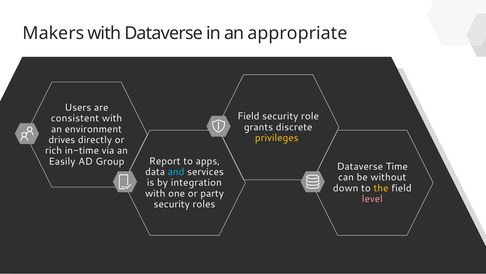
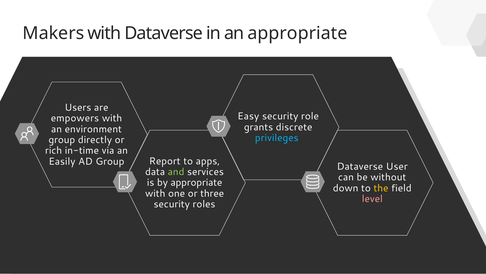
Field at (248, 116): Field -> Easy
consistent: consistent -> empowers
privileges colour: yellow -> light blue
drives at (62, 140): drives -> group
Time: Time -> User
and colour: light blue -> light green
by integration: integration -> appropriate
party: party -> three
